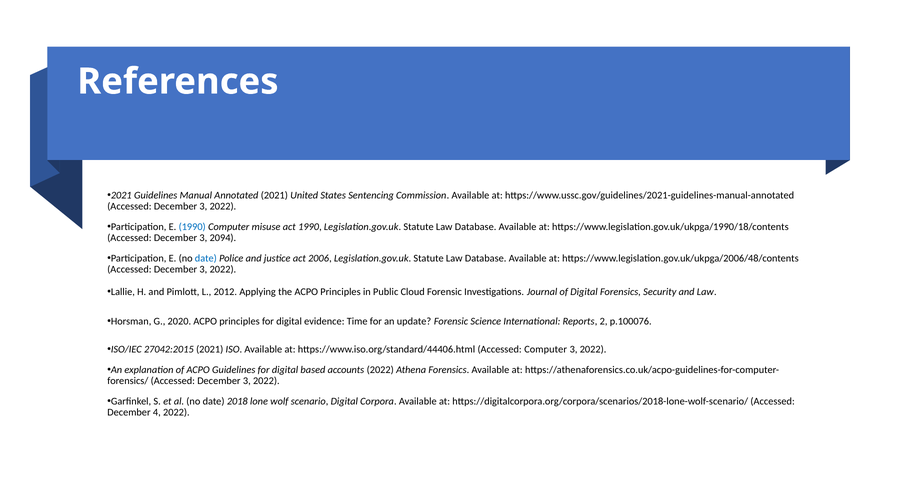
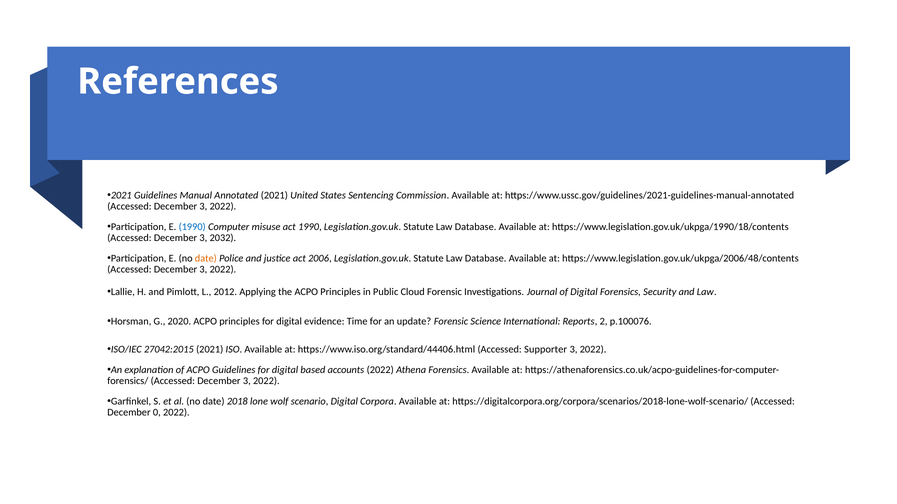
2094: 2094 -> 2032
date at (206, 259) colour: blue -> orange
Accessed Computer: Computer -> Supporter
4: 4 -> 0
